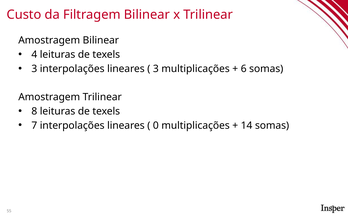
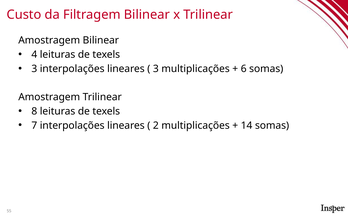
0: 0 -> 2
